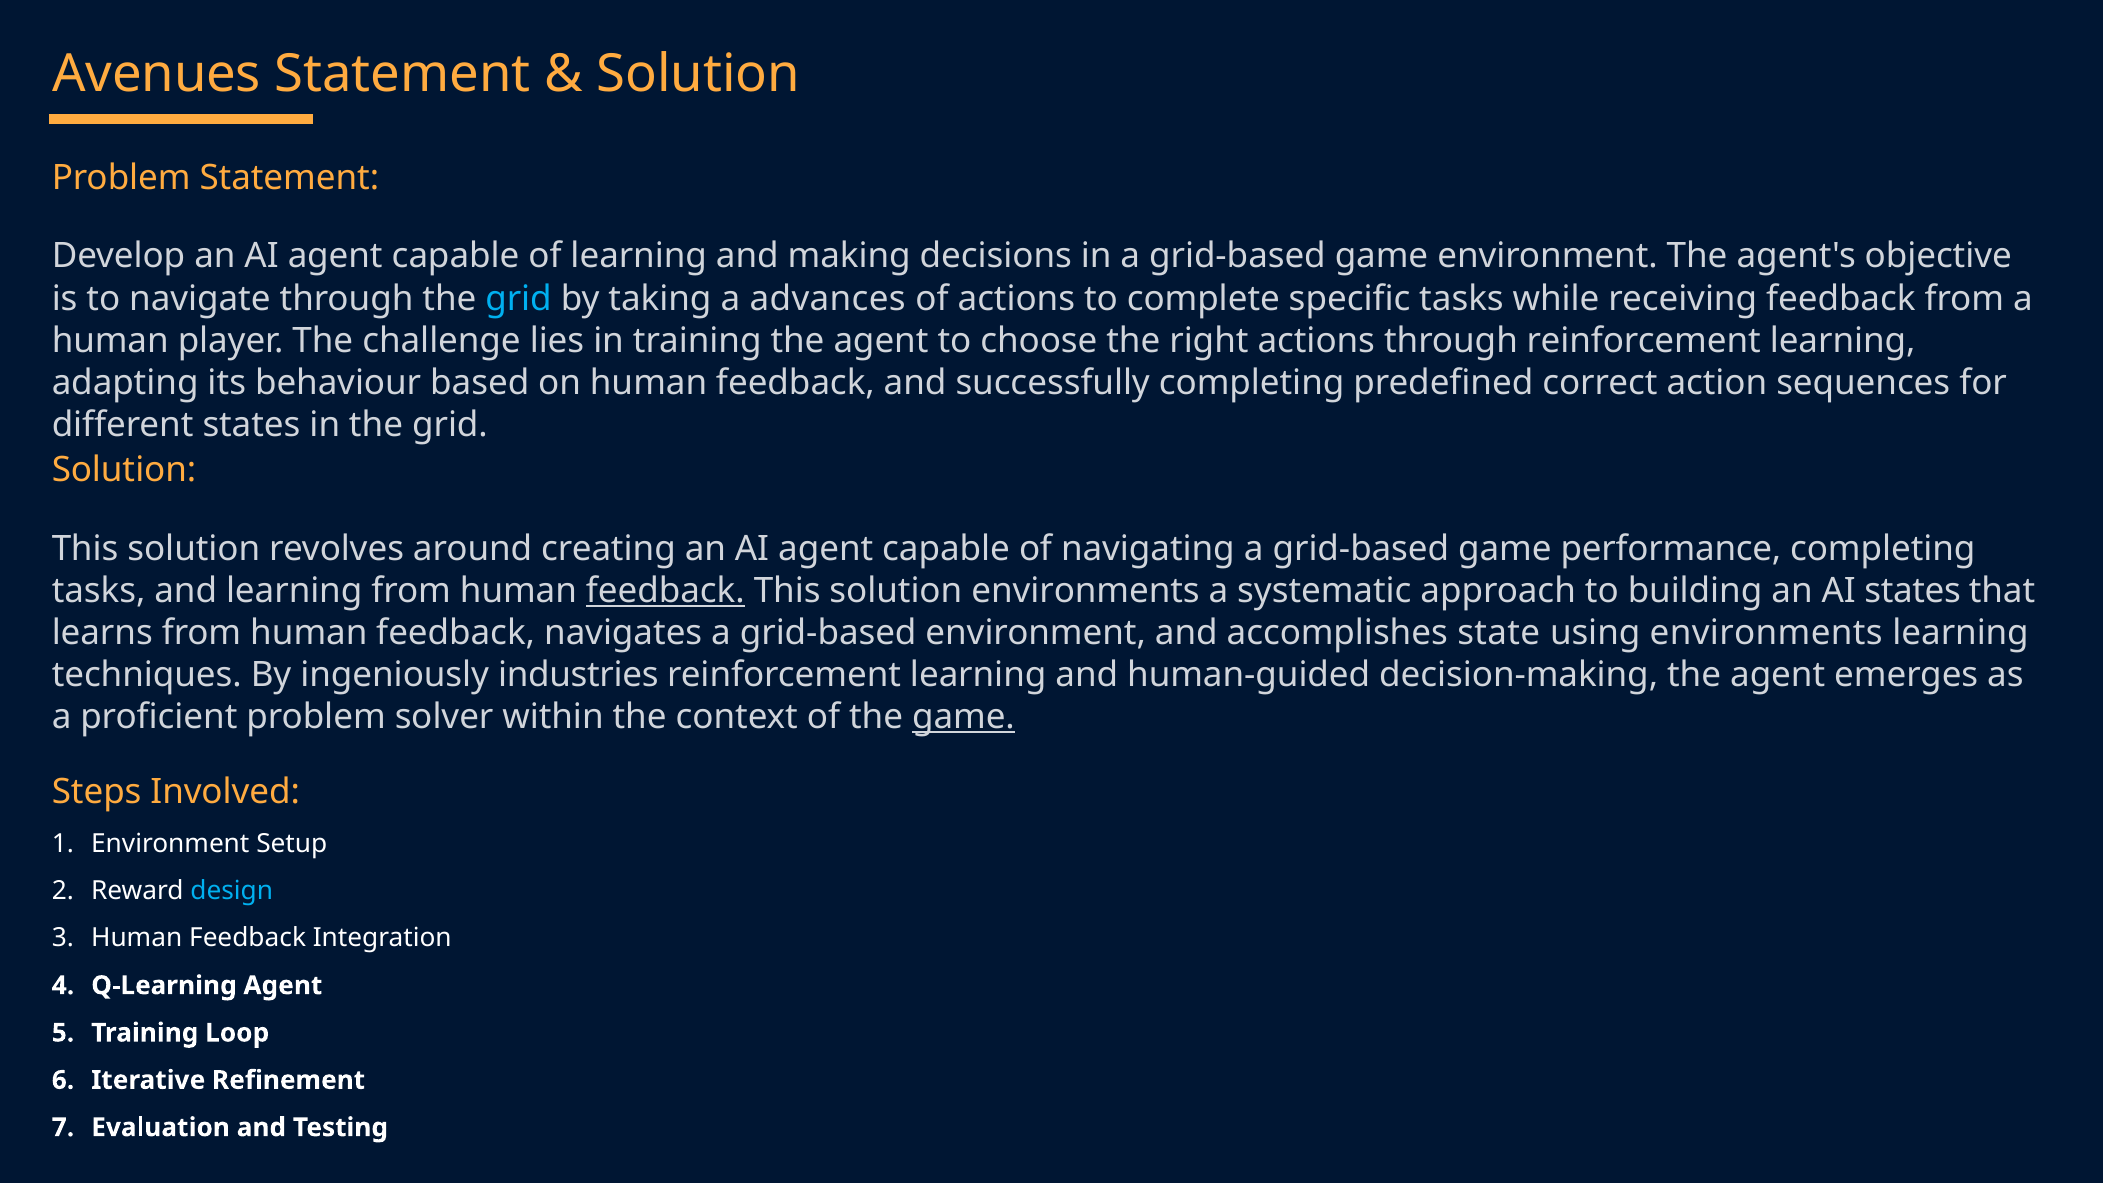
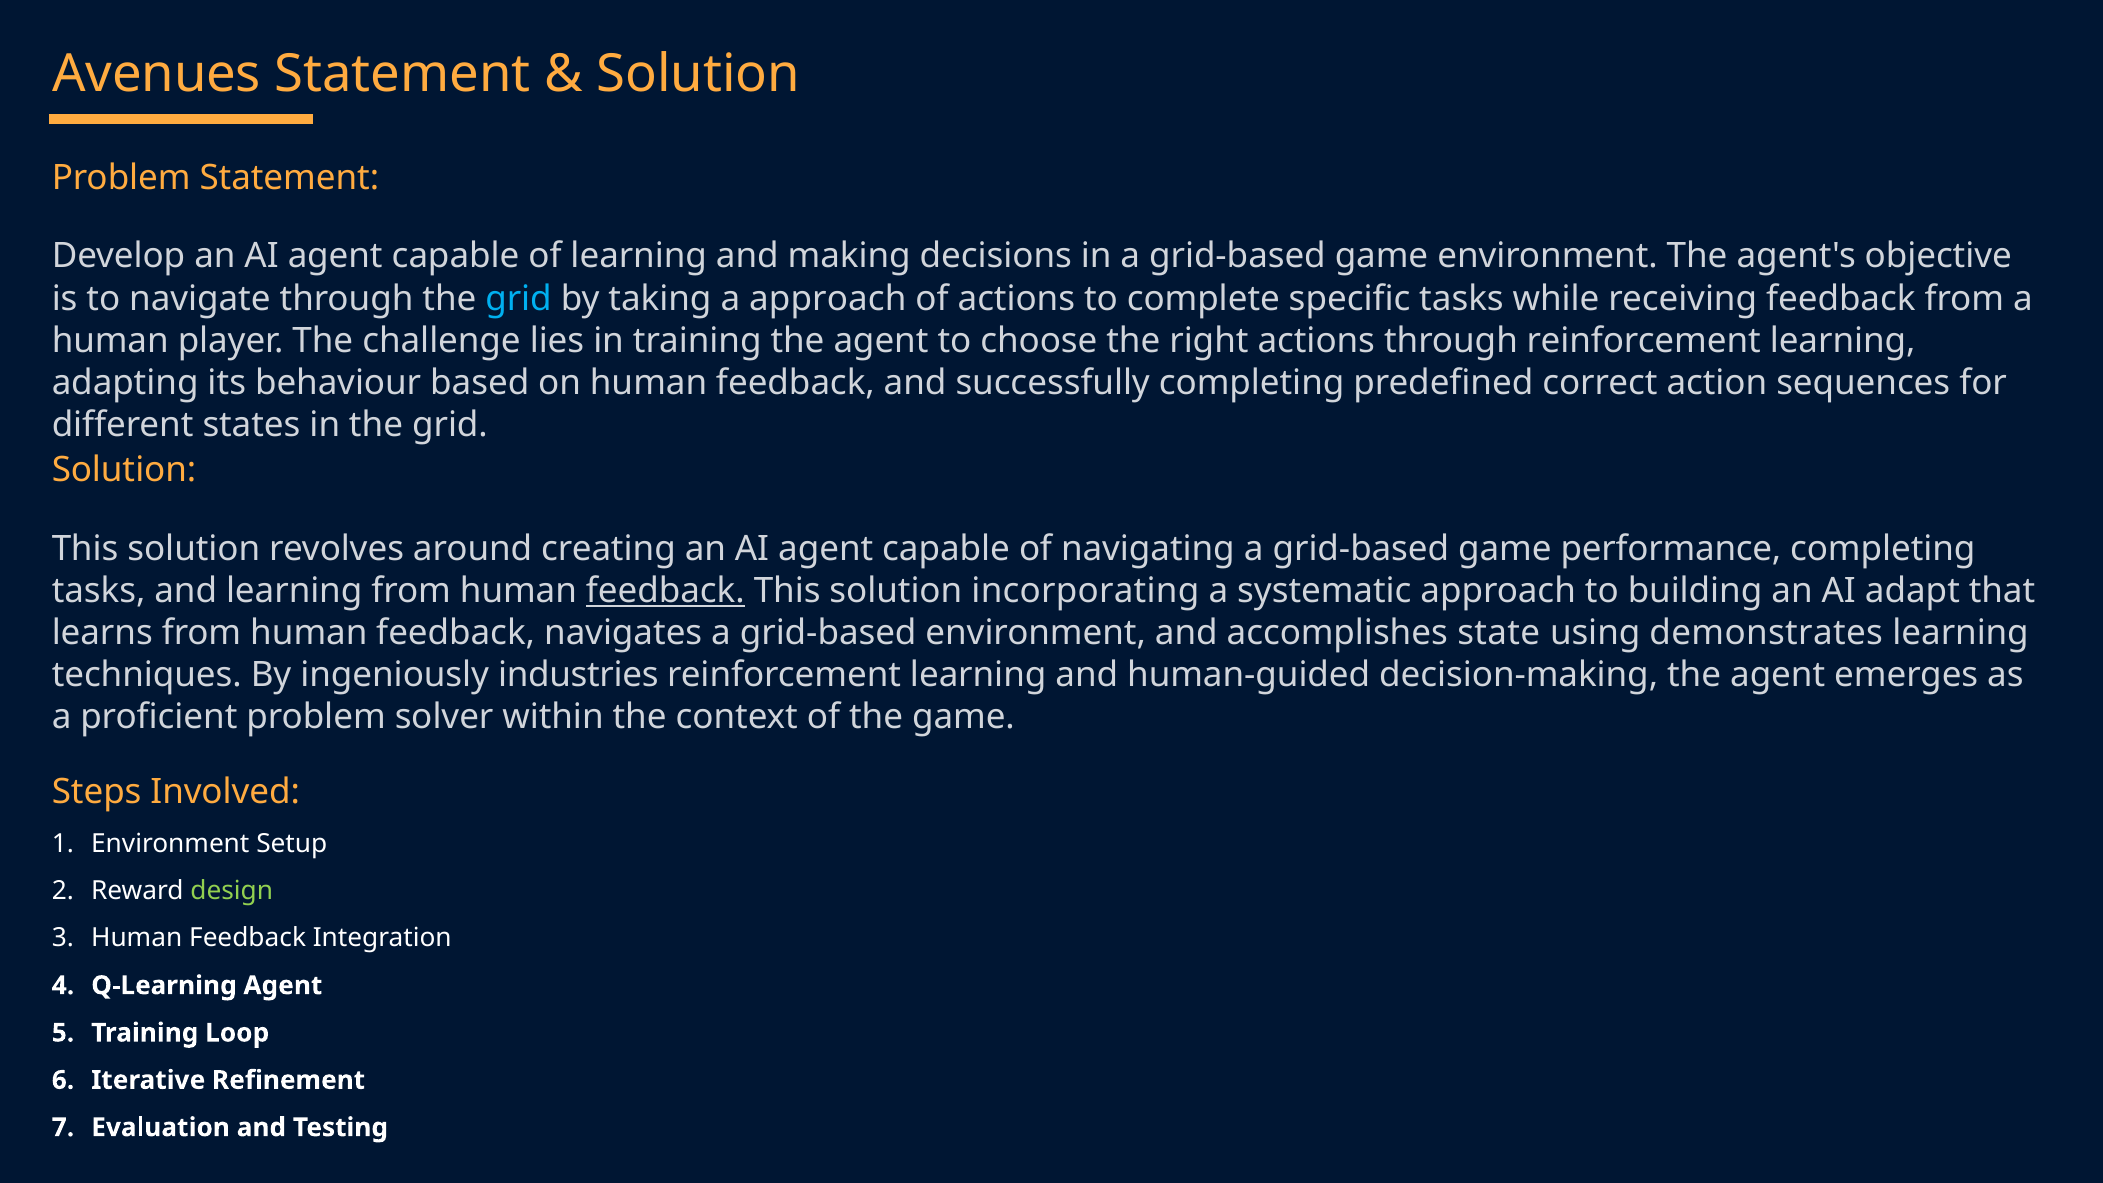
a advances: advances -> approach
solution environments: environments -> incorporating
AI states: states -> adapt
using environments: environments -> demonstrates
game at (963, 717) underline: present -> none
design colour: light blue -> light green
